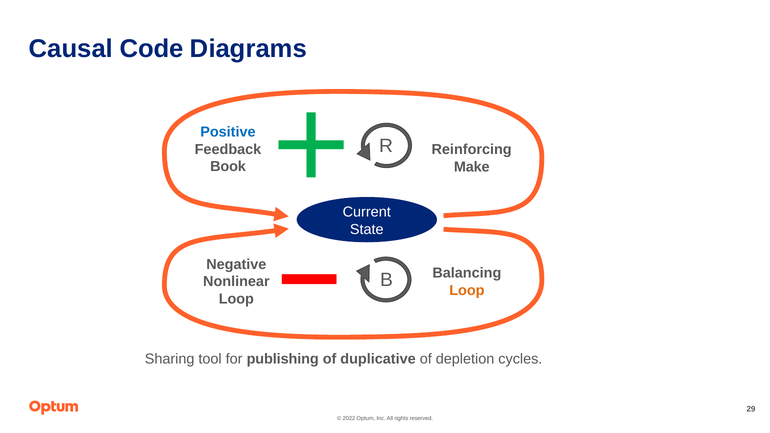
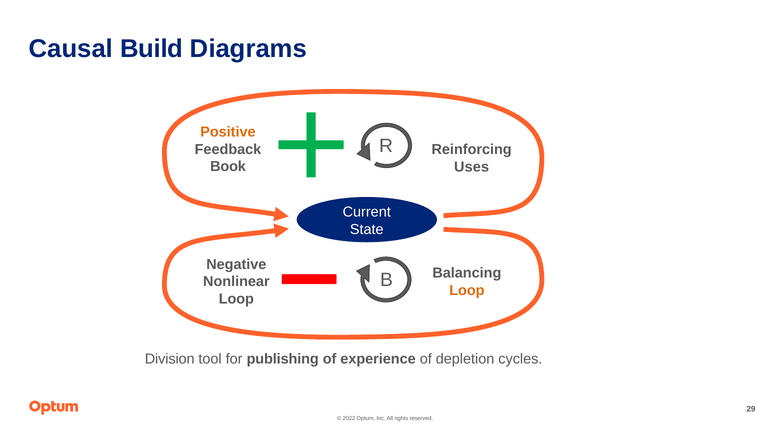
Code: Code -> Build
Positive colour: blue -> orange
Make: Make -> Uses
Sharing: Sharing -> Division
duplicative: duplicative -> experience
